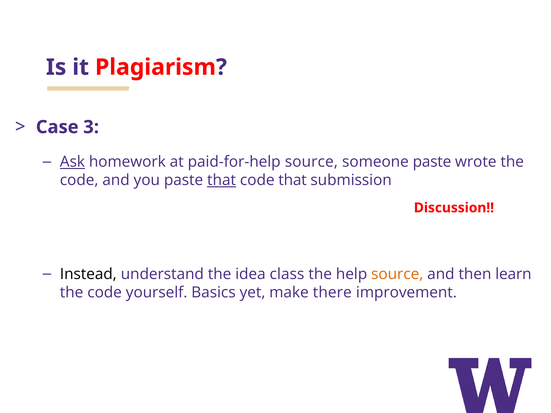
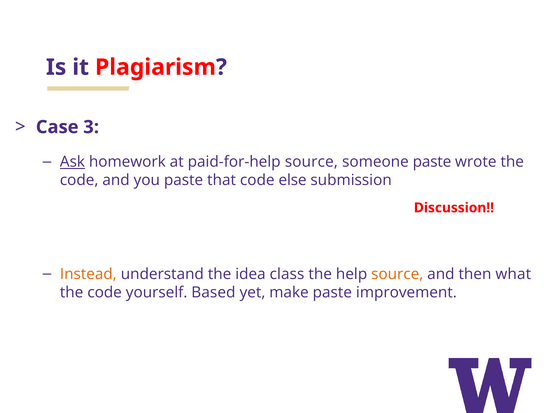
that at (222, 180) underline: present -> none
code that: that -> else
Instead colour: black -> orange
learn: learn -> what
Basics: Basics -> Based
make there: there -> paste
